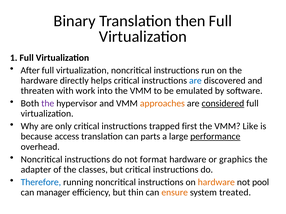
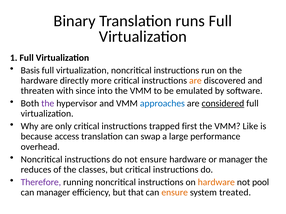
then: then -> runs
After: After -> Basis
helps: helps -> more
are at (195, 81) colour: blue -> orange
work: work -> since
approaches colour: orange -> blue
parts: parts -> swap
performance underline: present -> none
not format: format -> ensure
or graphics: graphics -> manager
adapter: adapter -> reduces
Therefore colour: blue -> purple
thin: thin -> that
